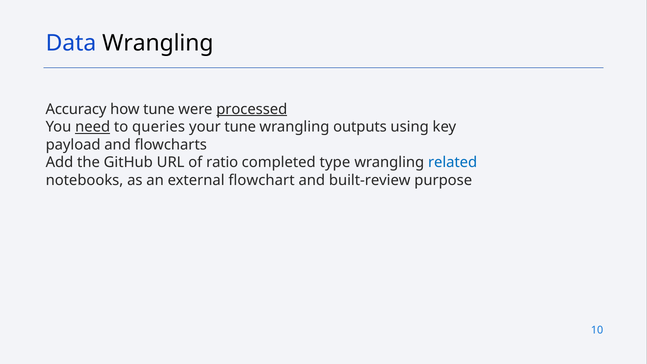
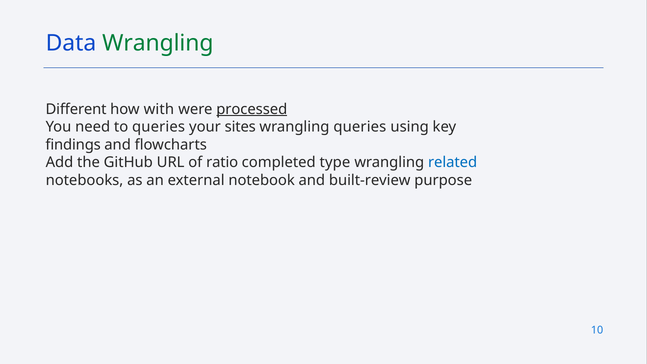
Wrangling at (158, 43) colour: black -> green
Accuracy: Accuracy -> Different
how tune: tune -> with
need underline: present -> none
your tune: tune -> sites
wrangling outputs: outputs -> queries
payload: payload -> findings
flowchart: flowchart -> notebook
